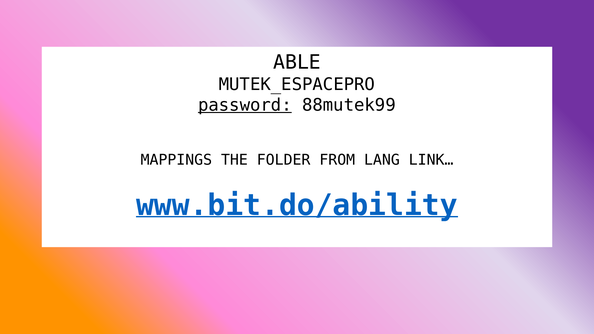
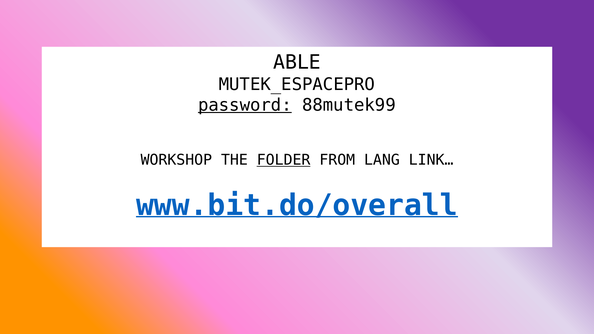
MAPPINGS: MAPPINGS -> WORKSHOP
FOLDER underline: none -> present
www.bit.do/ability: www.bit.do/ability -> www.bit.do/overall
